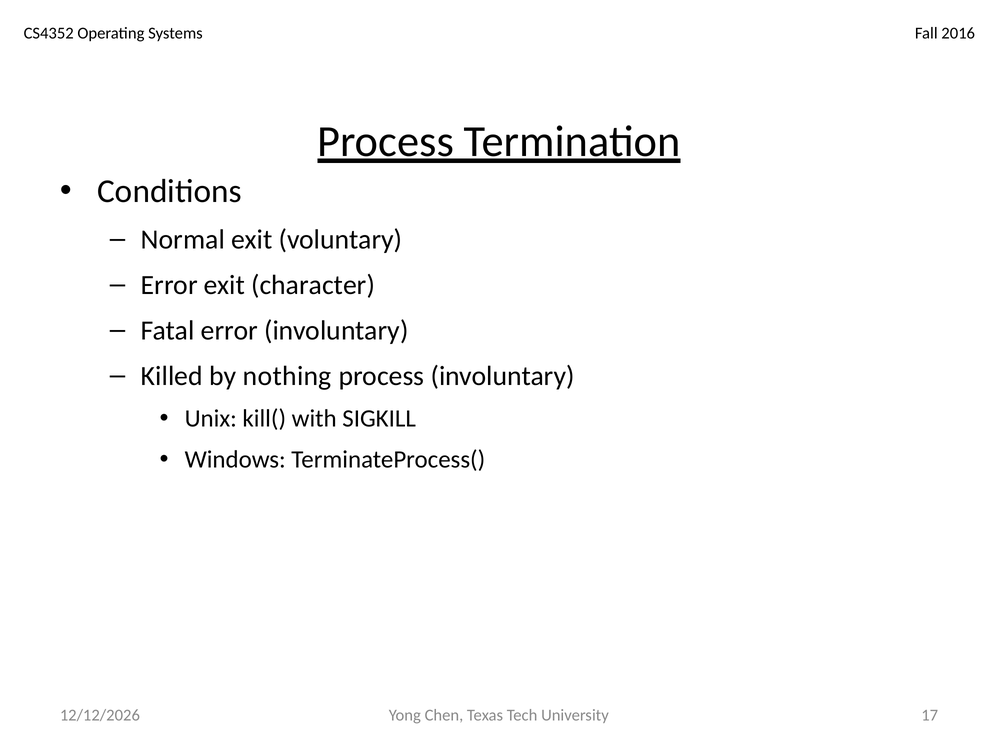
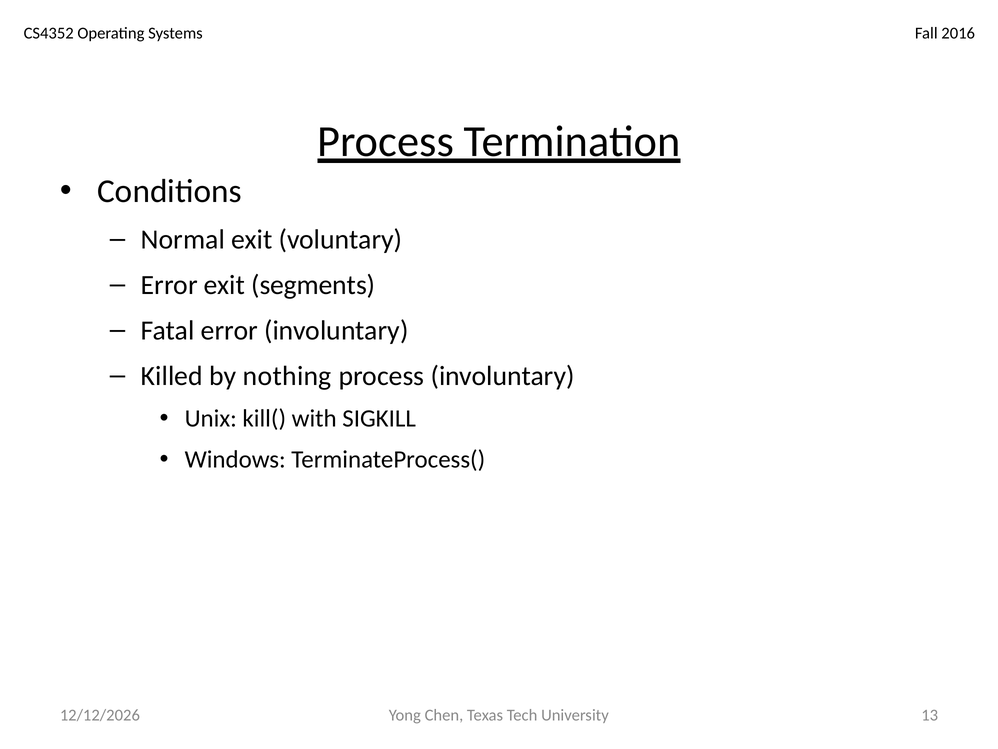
character: character -> segments
17: 17 -> 13
